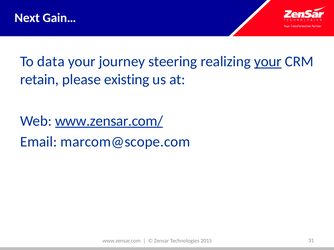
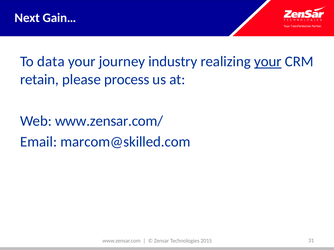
steering: steering -> industry
existing: existing -> process
www.zensar.com/ underline: present -> none
marcom@scope.com: marcom@scope.com -> marcom@skilled.com
